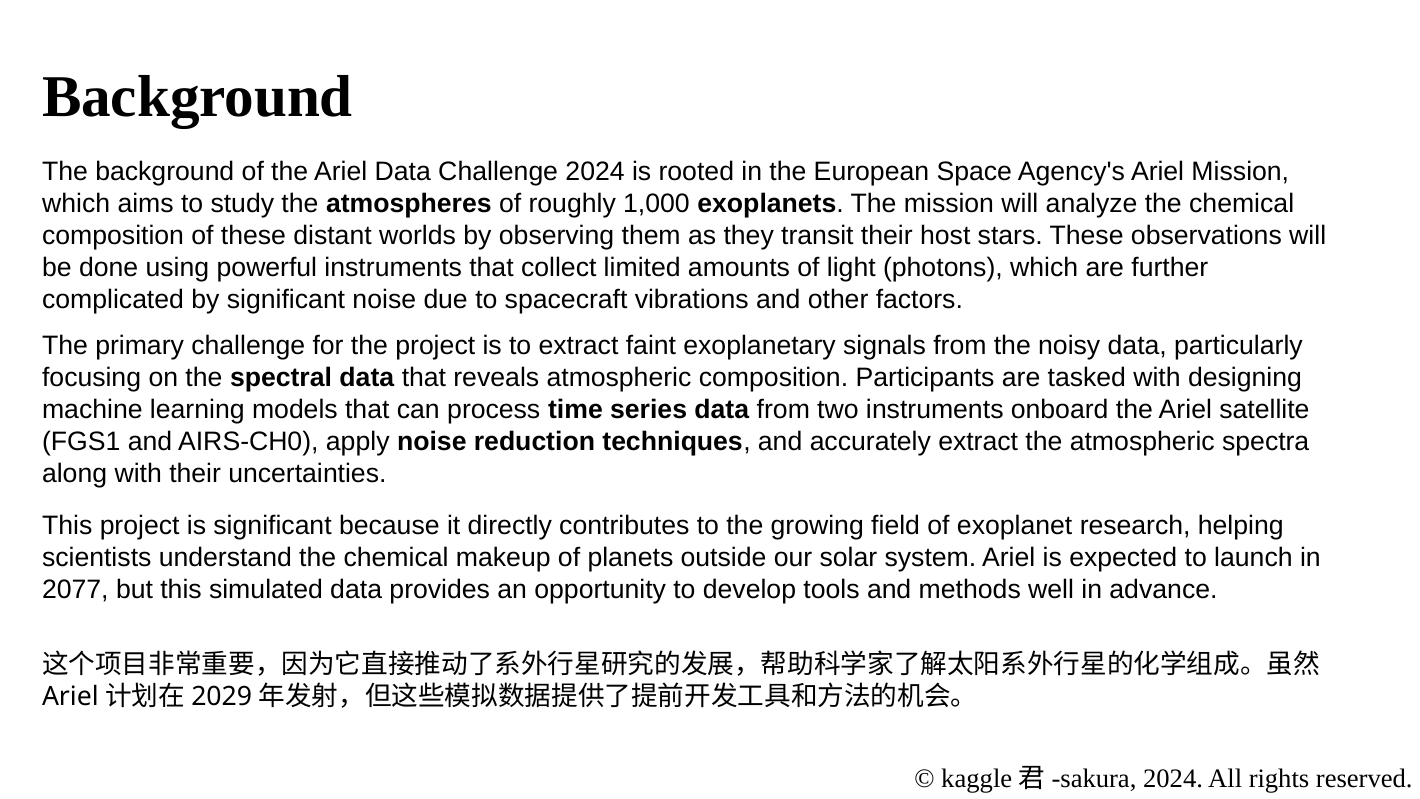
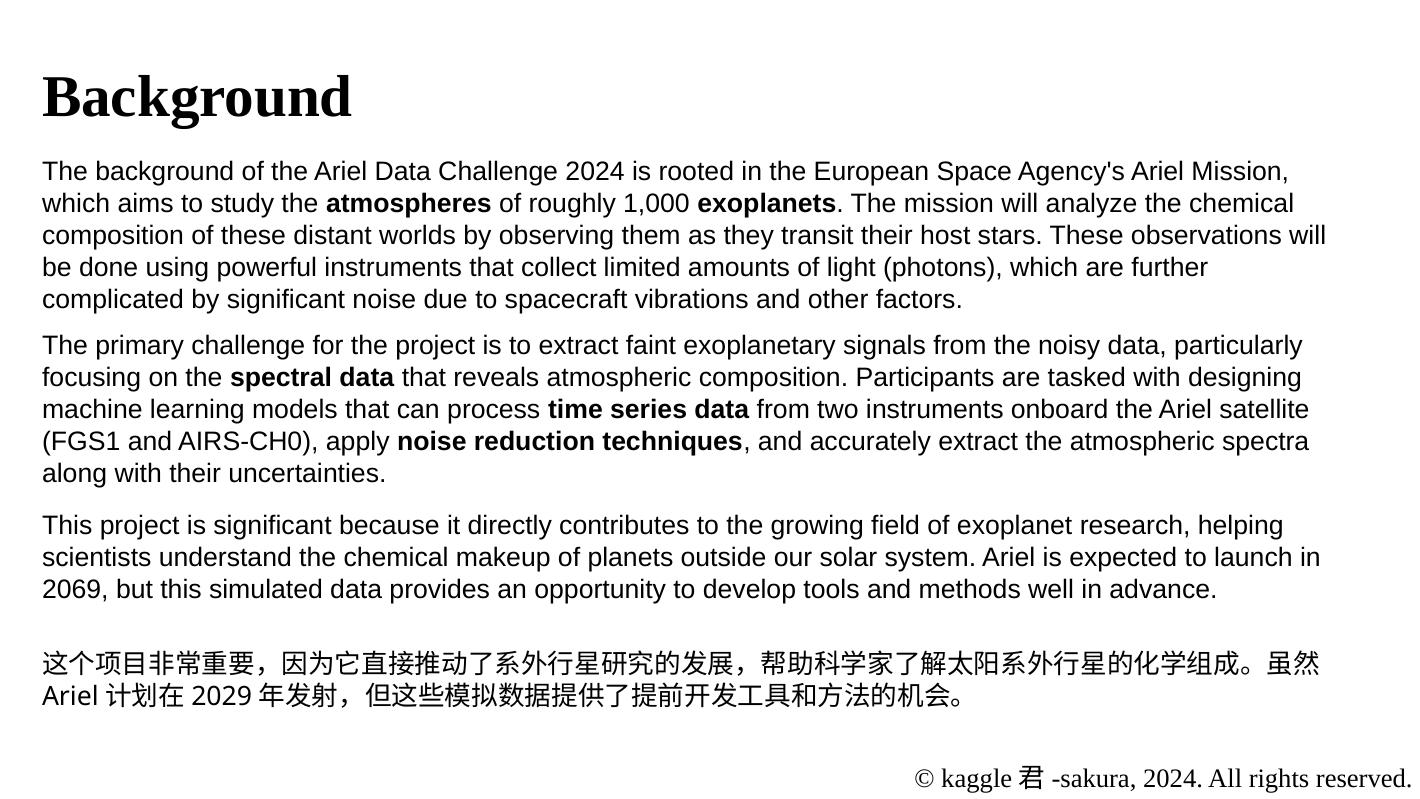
2077: 2077 -> 2069
